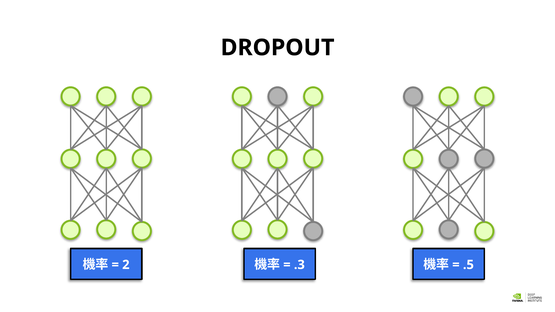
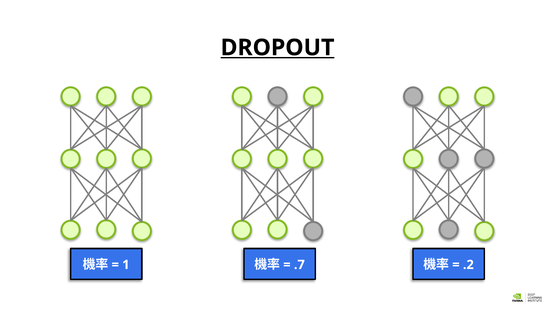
DROPOUT underline: none -> present
2: 2 -> 1
.3: .3 -> .7
.5: .5 -> .2
